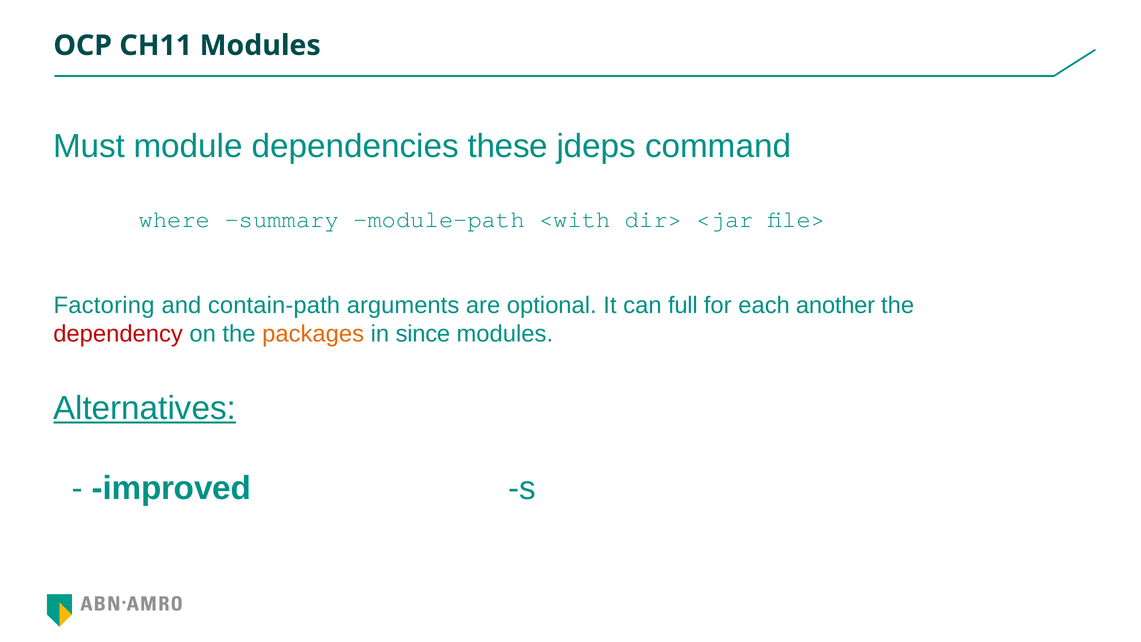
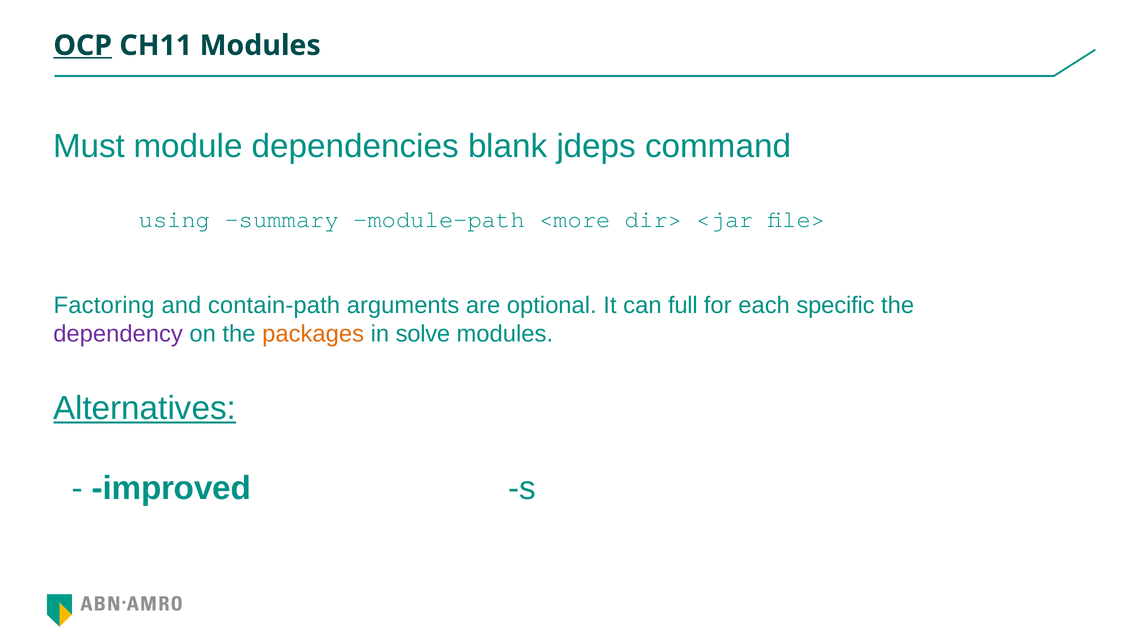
OCP underline: none -> present
these: these -> blank
where: where -> using
<with: <with -> <more
another: another -> specific
dependency colour: red -> purple
since: since -> solve
